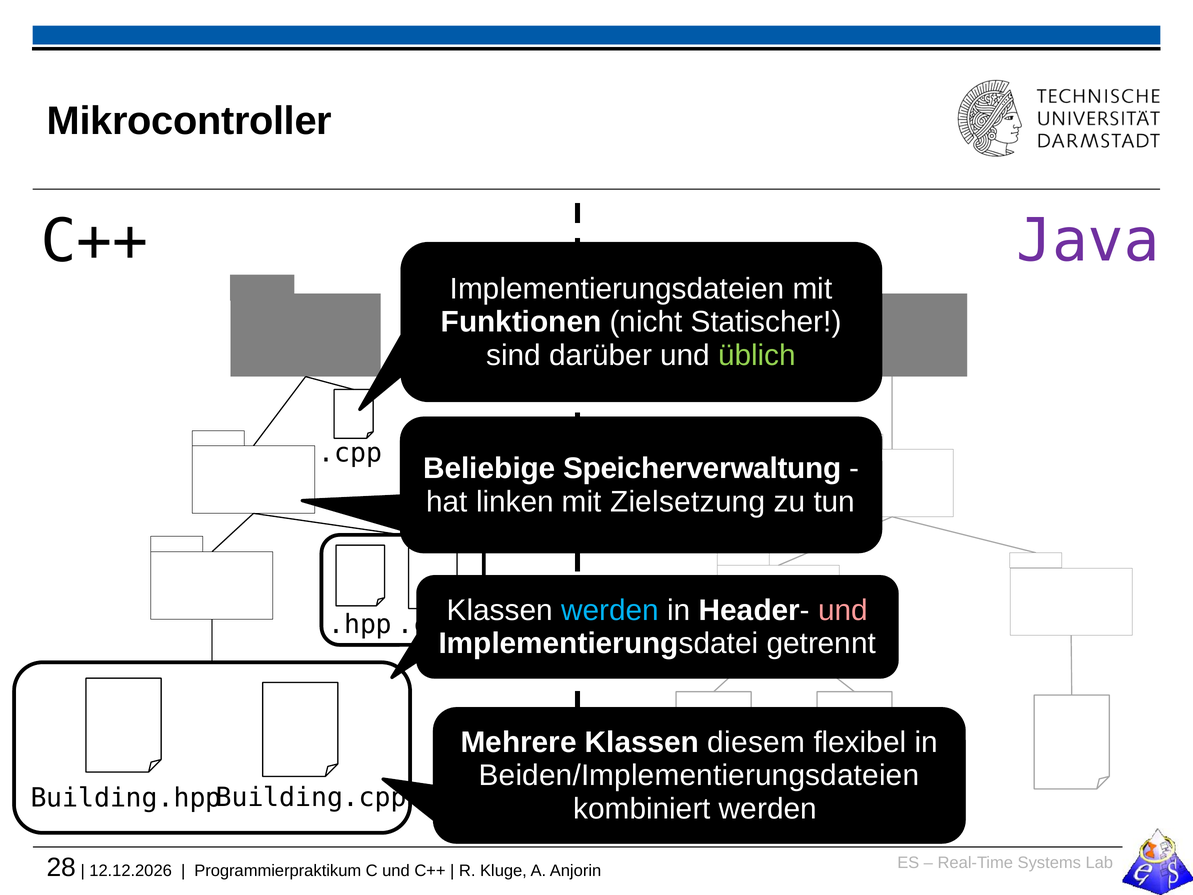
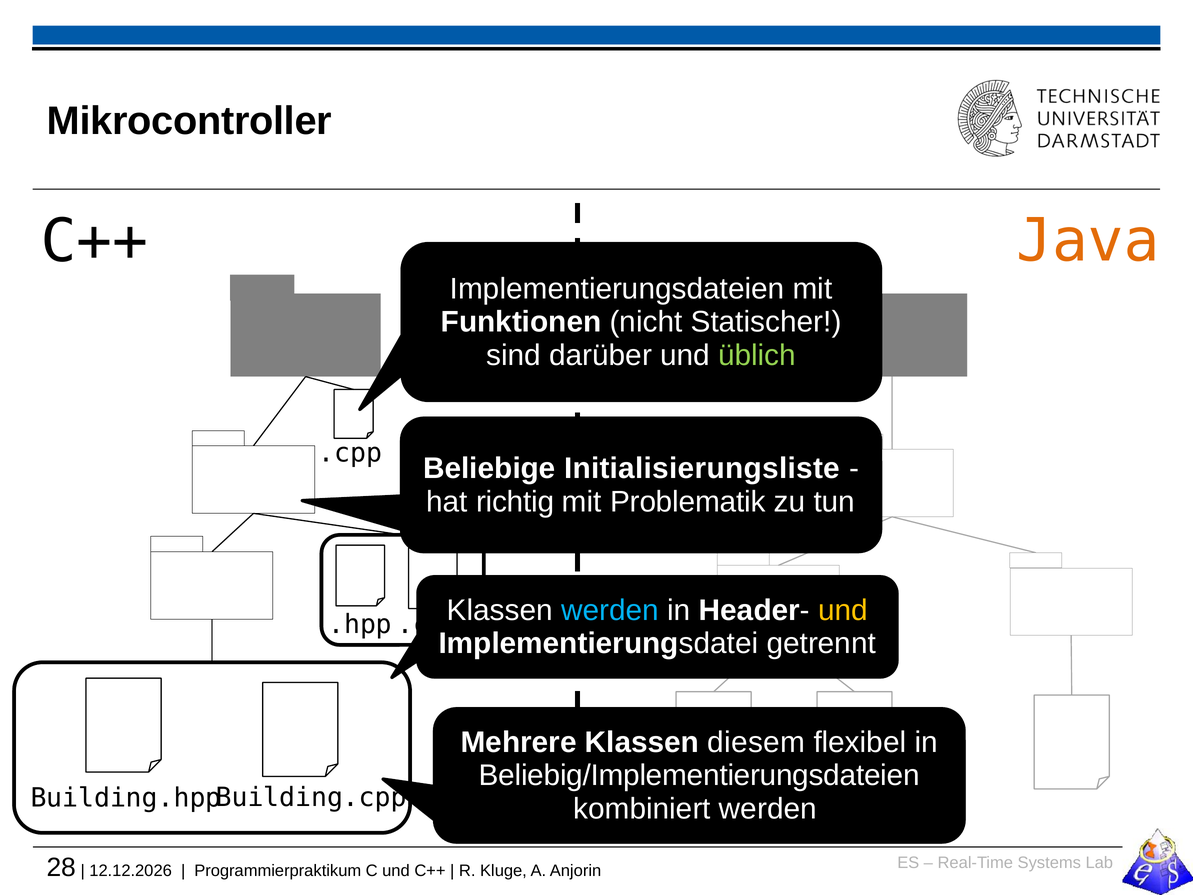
Java colour: purple -> orange
Speicherverwaltung: Speicherverwaltung -> Initialisierungsliste
linken: linken -> richtig
Zielsetzung: Zielsetzung -> Problematik
und at (843, 610) colour: pink -> yellow
Beiden/Implementierungsdateien: Beiden/Implementierungsdateien -> Beliebig/Implementierungsdateien
